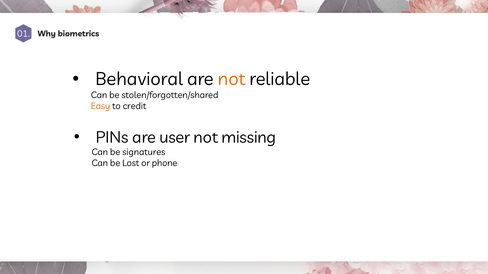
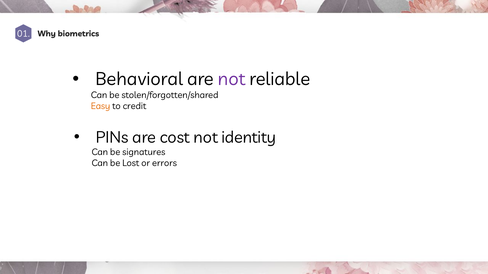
not at (232, 79) colour: orange -> purple
user: user -> cost
missing: missing -> identity
phone: phone -> errors
